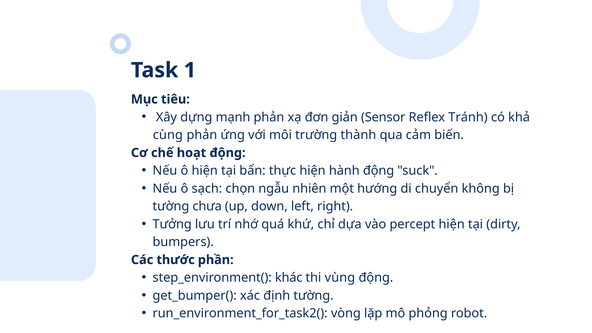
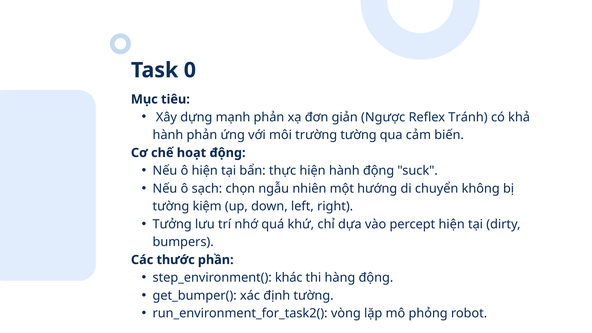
1: 1 -> 0
Sensor: Sensor -> Ngược
cùng at (168, 135): cùng -> hành
trường thành: thành -> tường
chưa: chưa -> kiệm
vùng: vùng -> hàng
